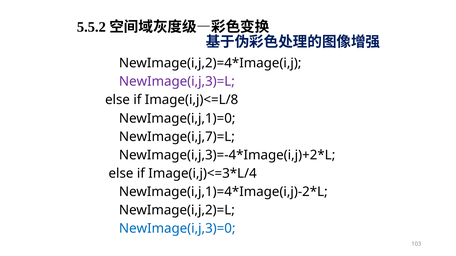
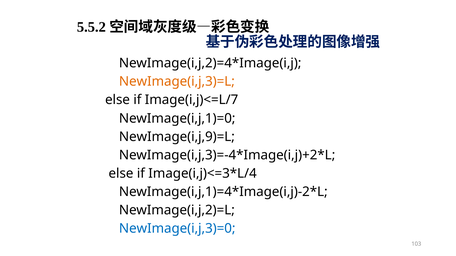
NewImage(i,j,3)=L colour: purple -> orange
Image(i,j)<=L/8: Image(i,j)<=L/8 -> Image(i,j)<=L/7
NewImage(i,j,7)=L: NewImage(i,j,7)=L -> NewImage(i,j,9)=L
